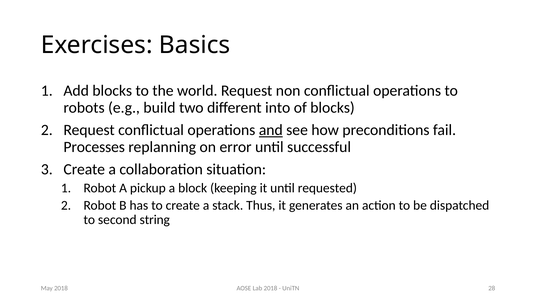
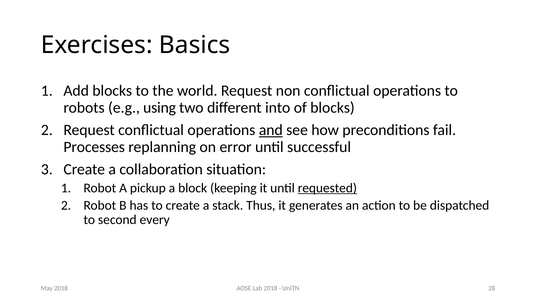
build: build -> using
requested underline: none -> present
string: string -> every
